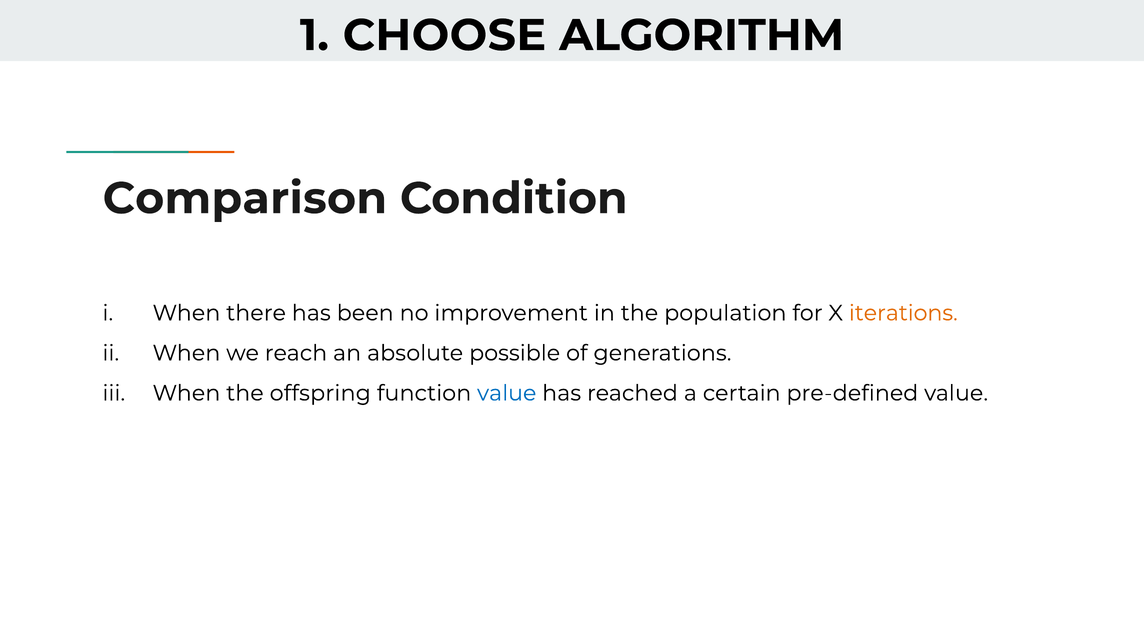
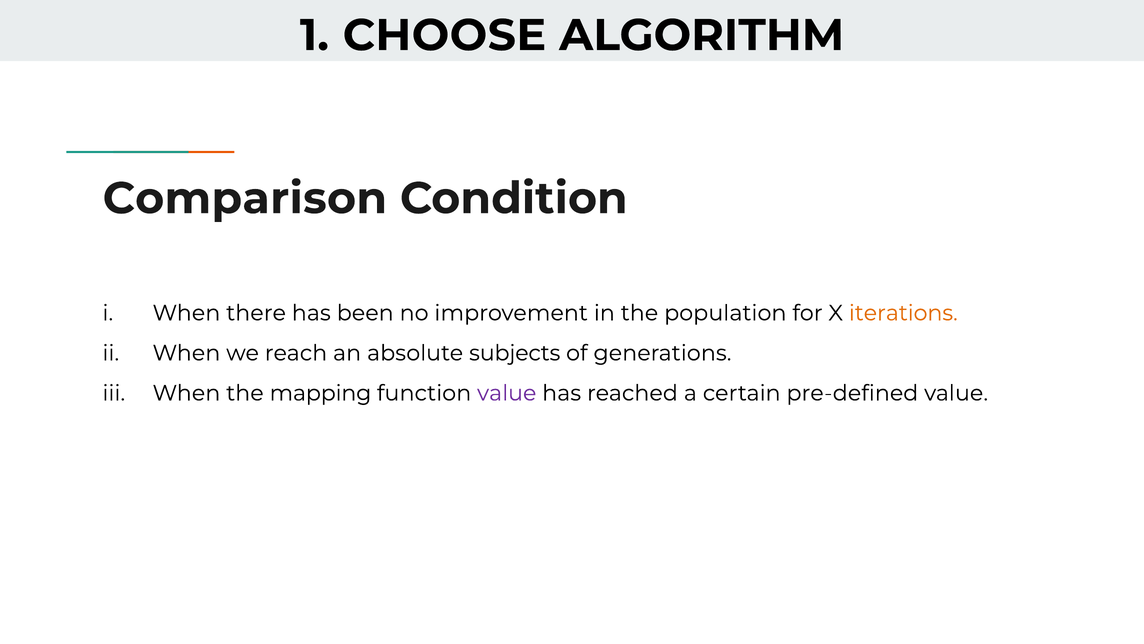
possible: possible -> subjects
offspring: offspring -> mapping
value at (507, 393) colour: blue -> purple
